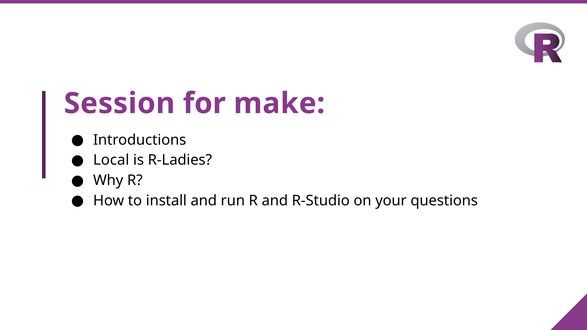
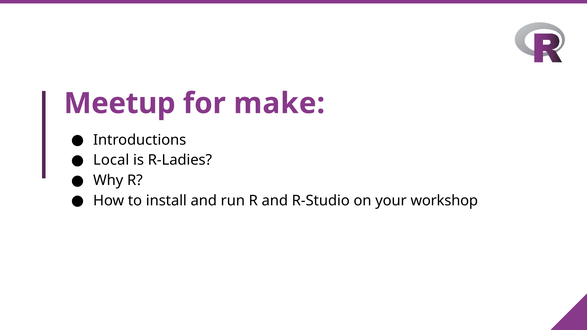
Session: Session -> Meetup
questions: questions -> workshop
